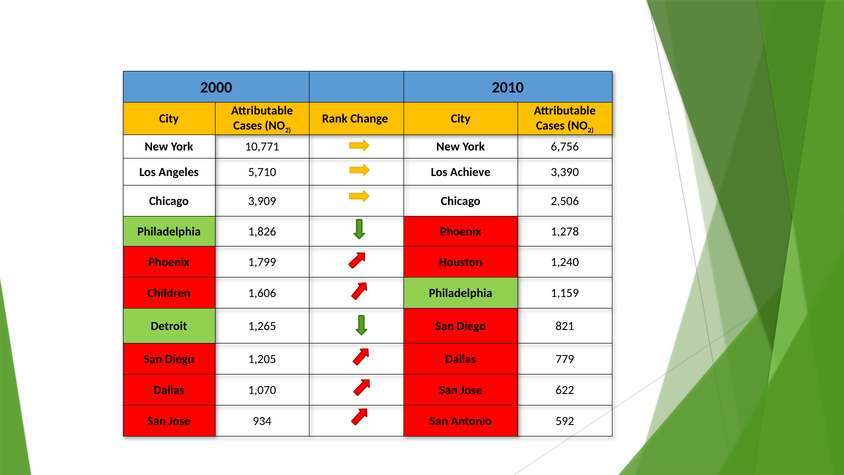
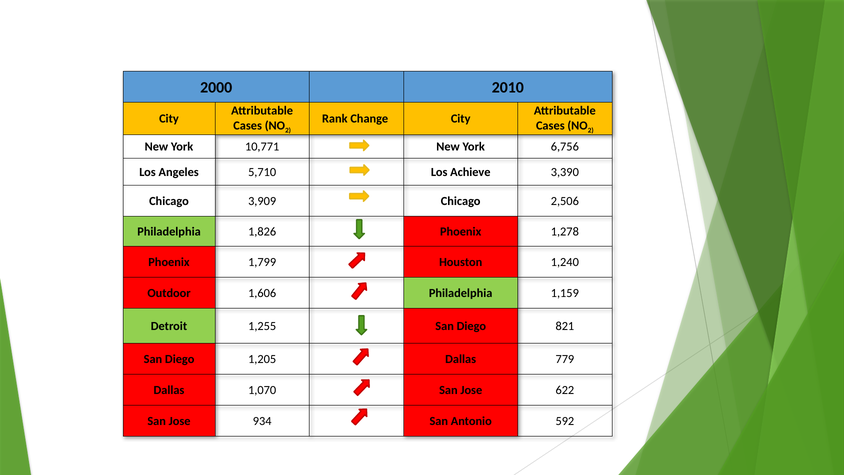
Children: Children -> Outdoor
1,265: 1,265 -> 1,255
